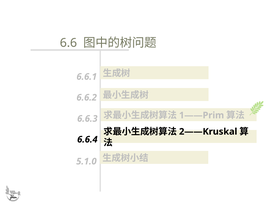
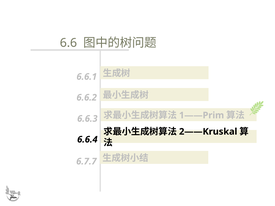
5.1.0: 5.1.0 -> 6.7.7
